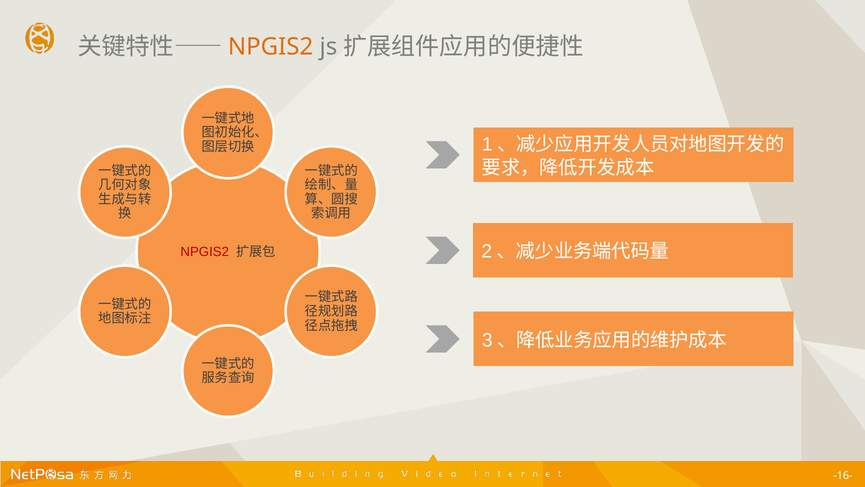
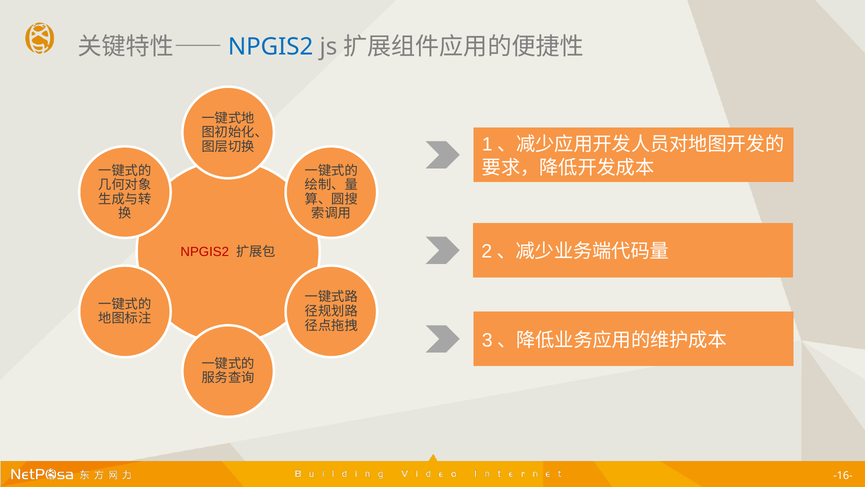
NPGIS2 at (271, 47) colour: orange -> blue
